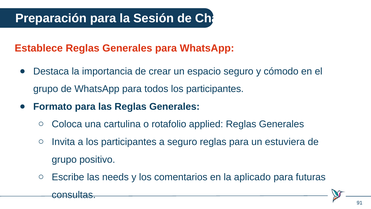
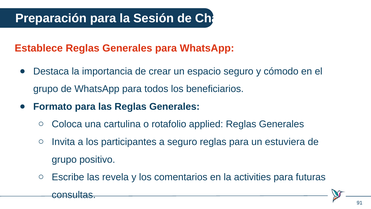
todos los participantes: participantes -> beneficiarios
needs: needs -> revela
aplicado: aplicado -> activities
